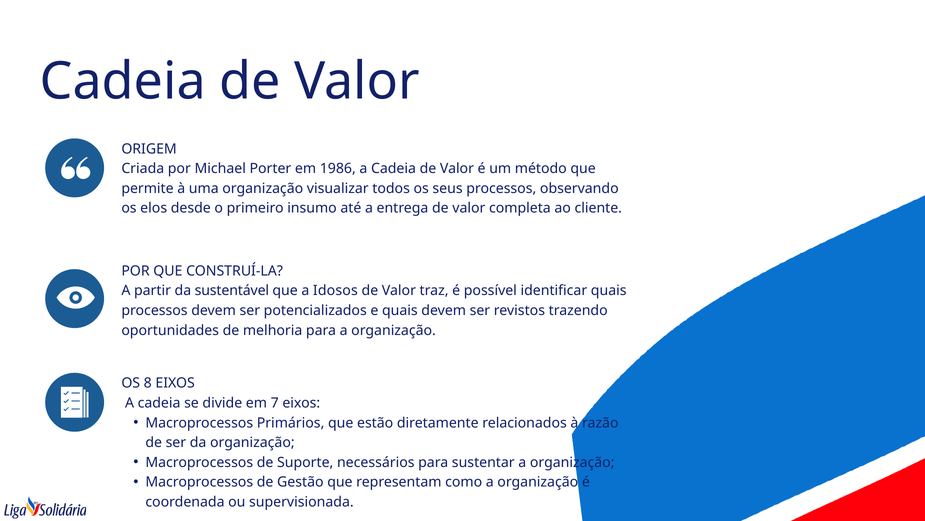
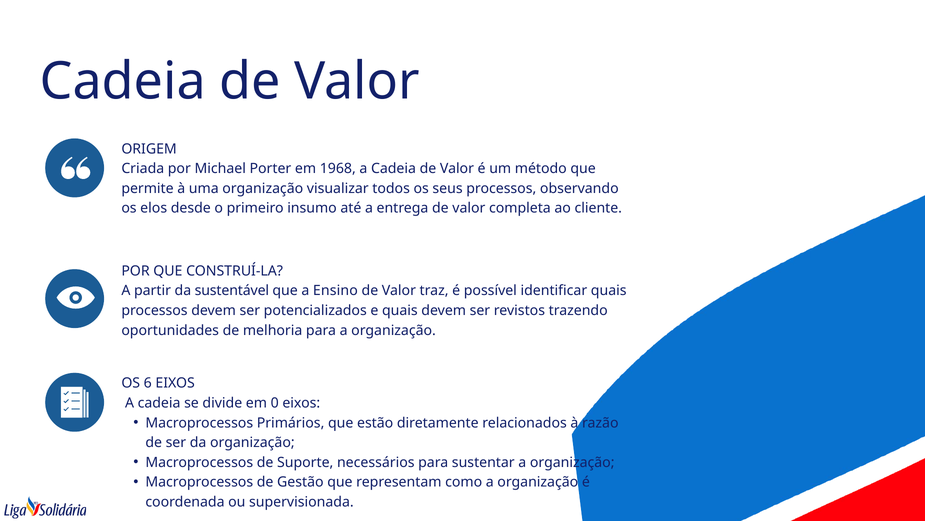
1986: 1986 -> 1968
Idosos: Idosos -> Ensino
8: 8 -> 6
7: 7 -> 0
